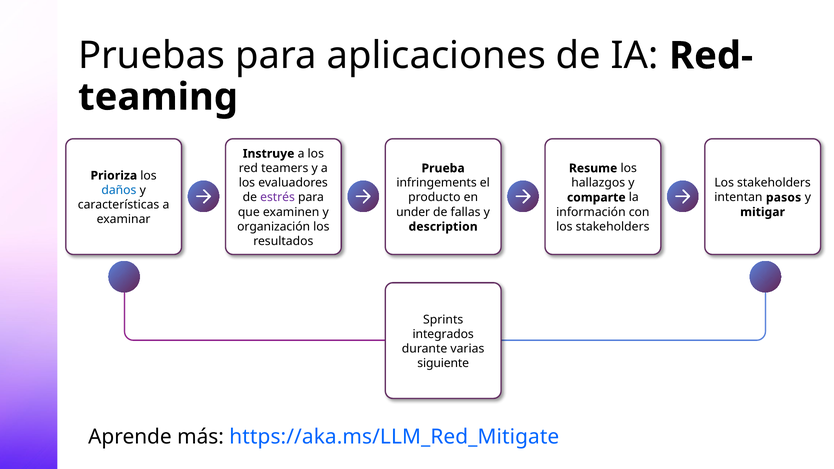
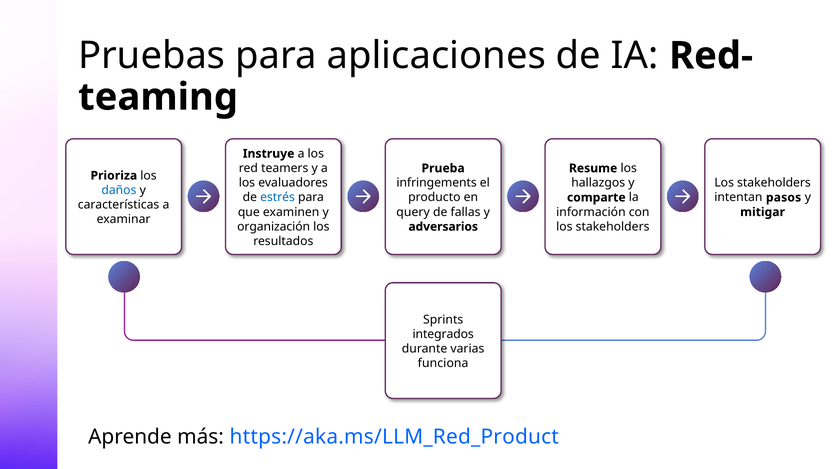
estrés colour: purple -> blue
under: under -> query
description: description -> adversarios
siguiente: siguiente -> funciona
https://aka.ms/LLM_Red_Mitigate: https://aka.ms/LLM_Red_Mitigate -> https://aka.ms/LLM_Red_Product
